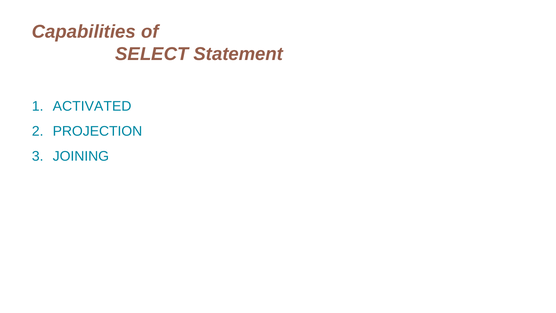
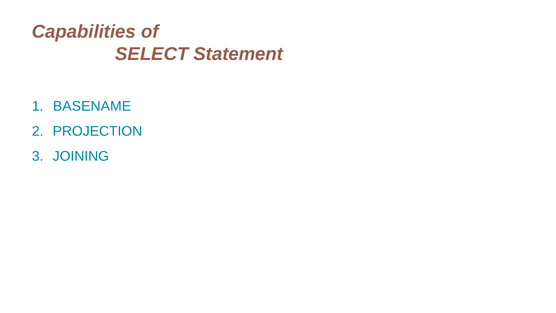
ACTIVATED: ACTIVATED -> BASENAME
